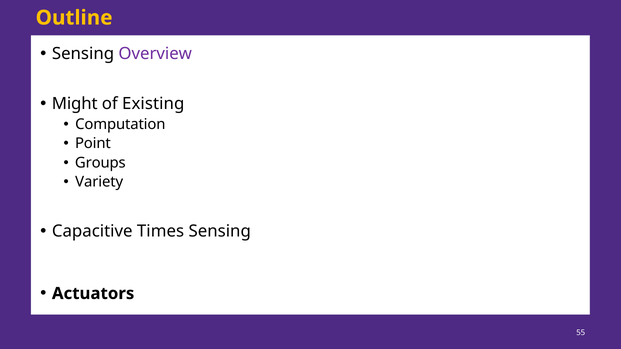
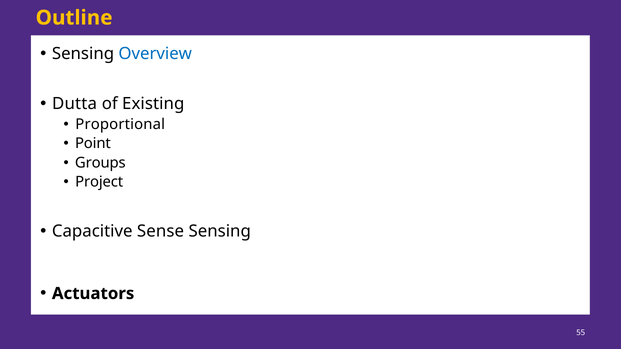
Overview colour: purple -> blue
Might: Might -> Dutta
Computation: Computation -> Proportional
Variety: Variety -> Project
Times: Times -> Sense
